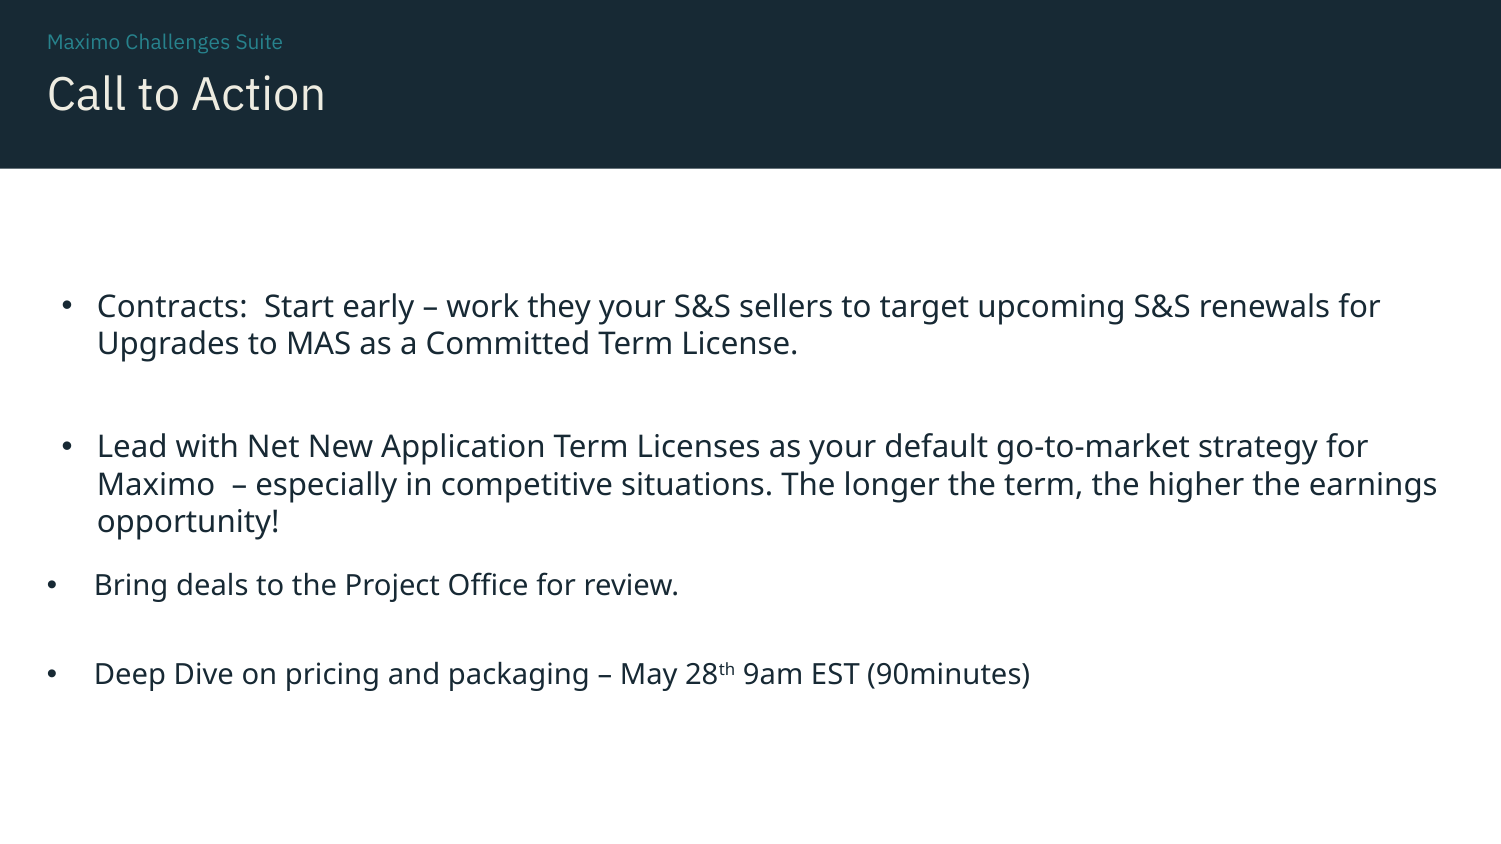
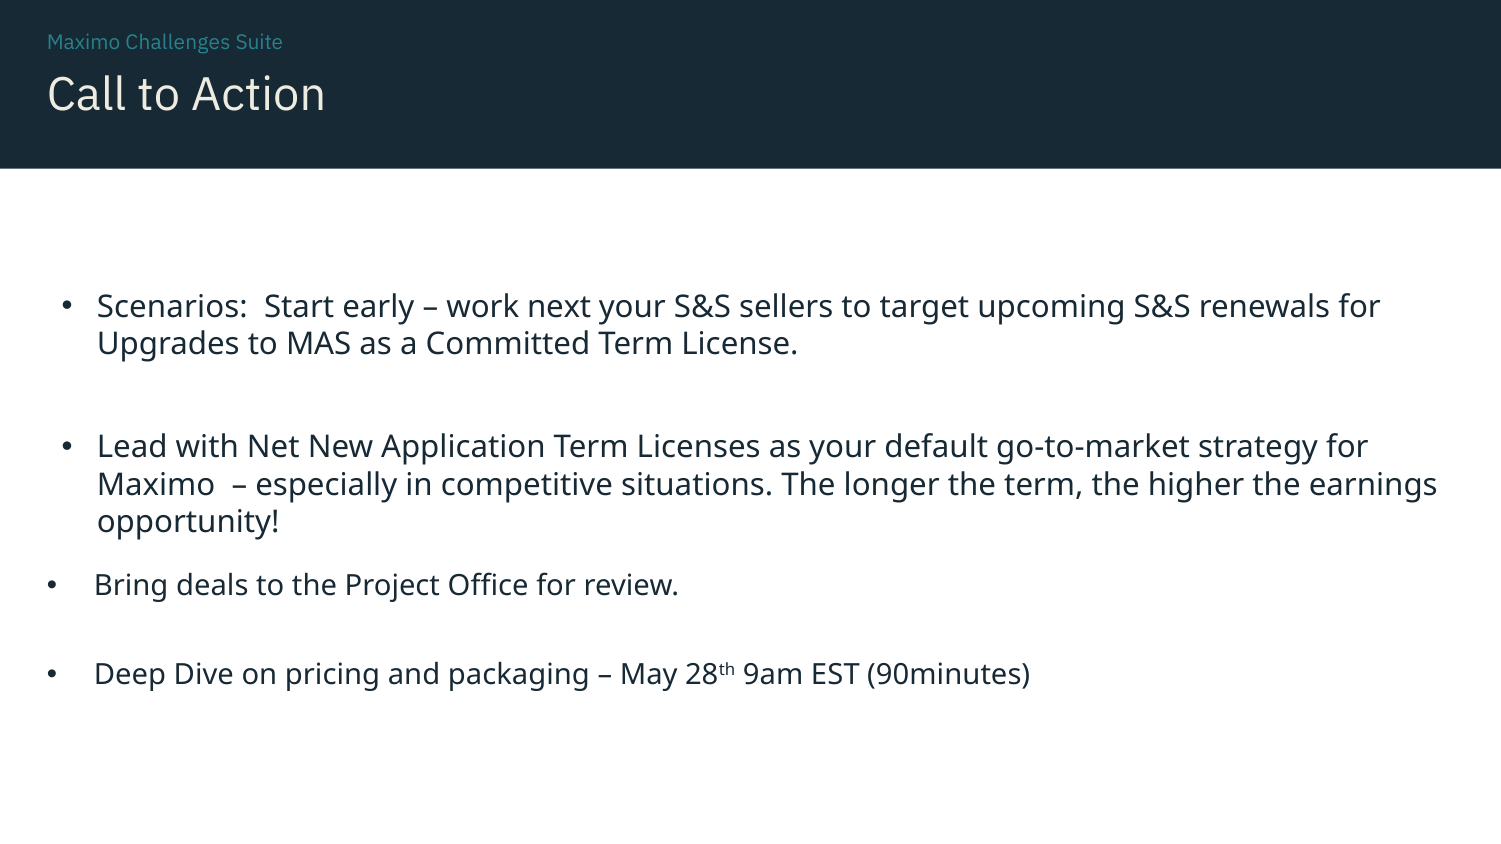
Contracts: Contracts -> Scenarios
they: they -> next
